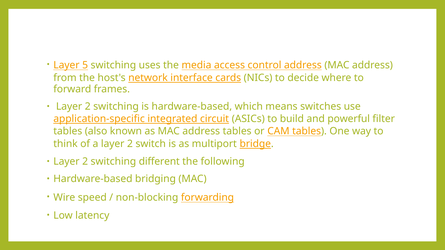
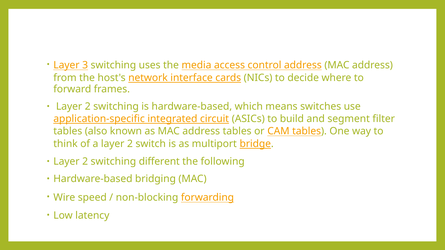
5: 5 -> 3
powerful: powerful -> segment
